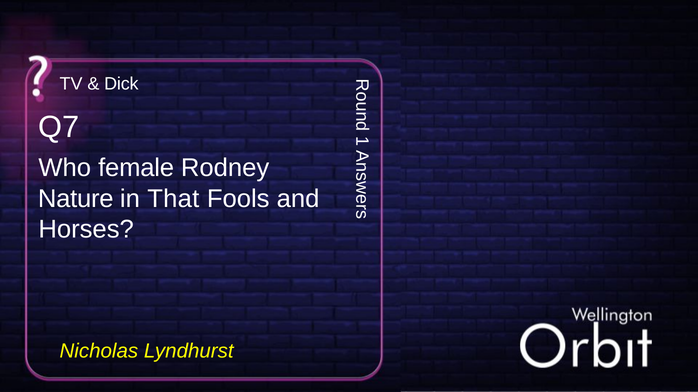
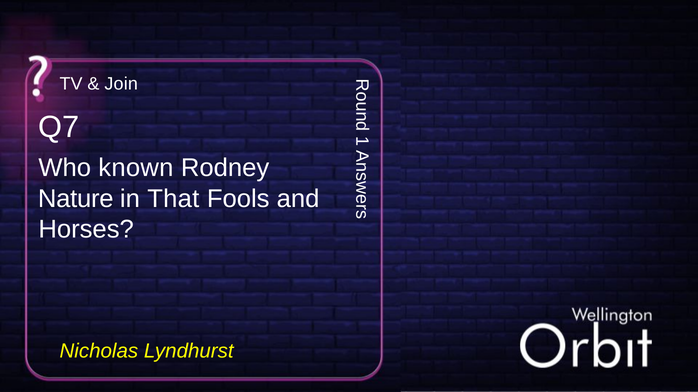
Dick: Dick -> Join
female: female -> known
